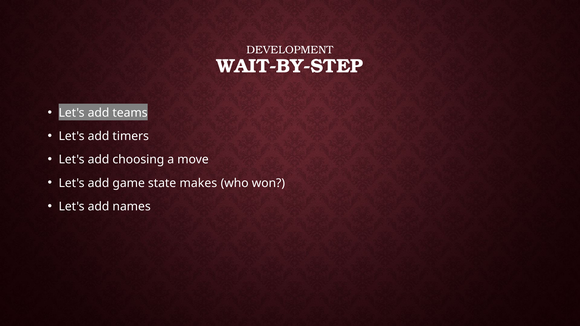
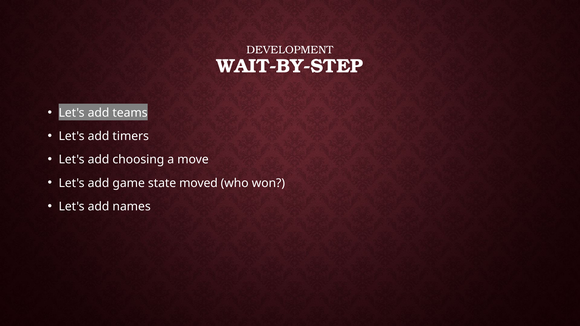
makes: makes -> moved
